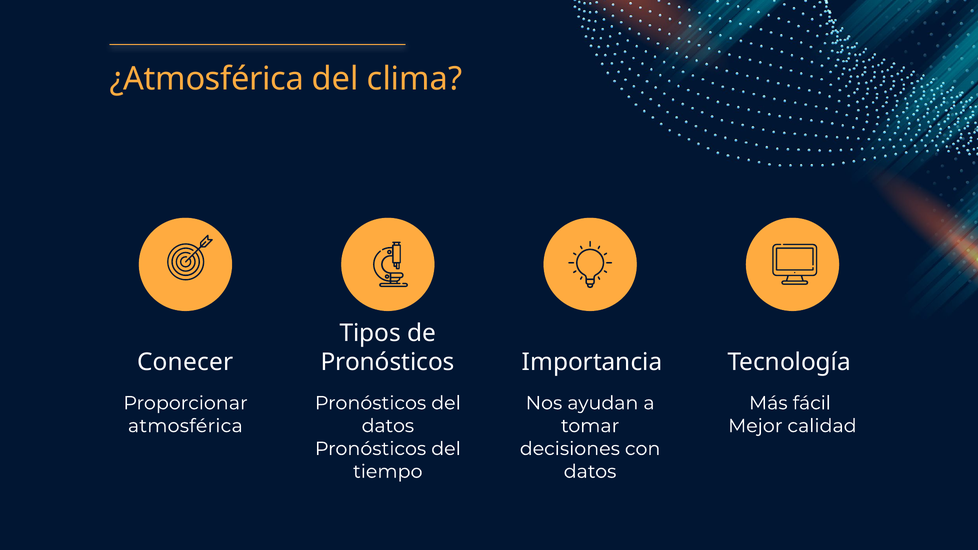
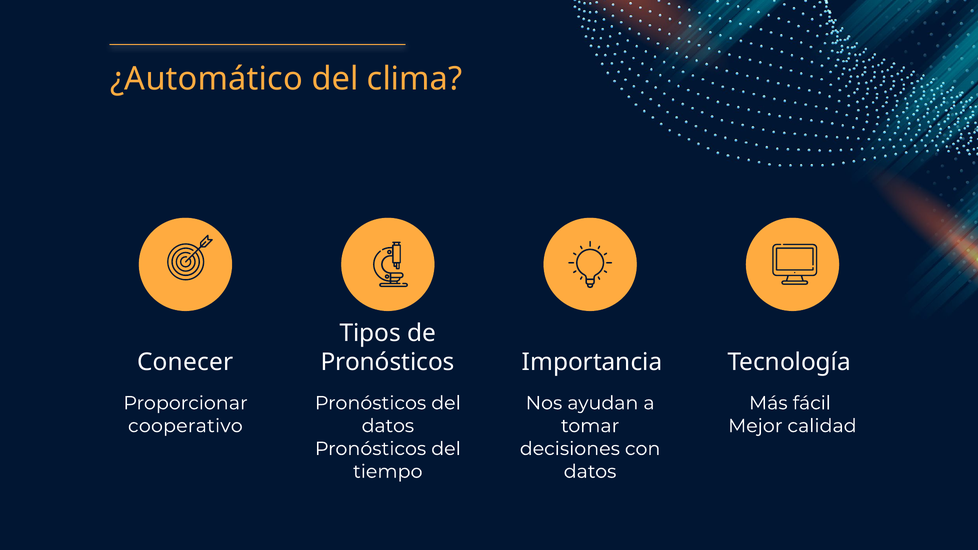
¿Atmosférica: ¿Atmosférica -> ¿Automático
atmosférica: atmosférica -> cooperativo
